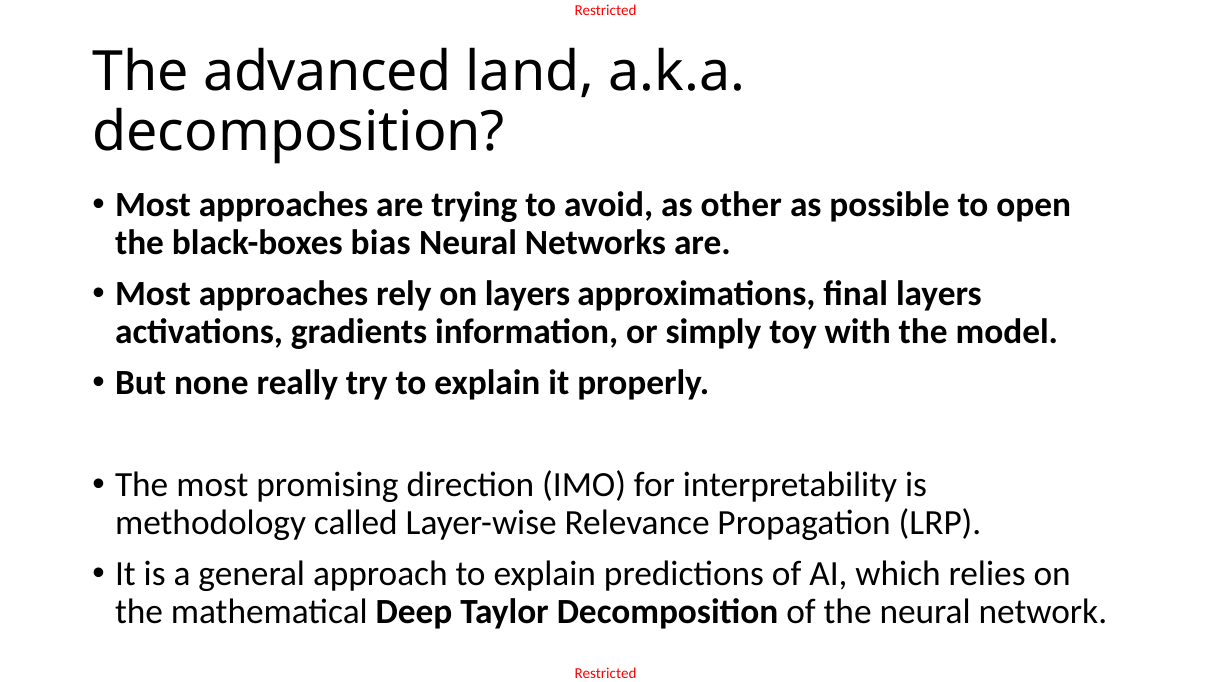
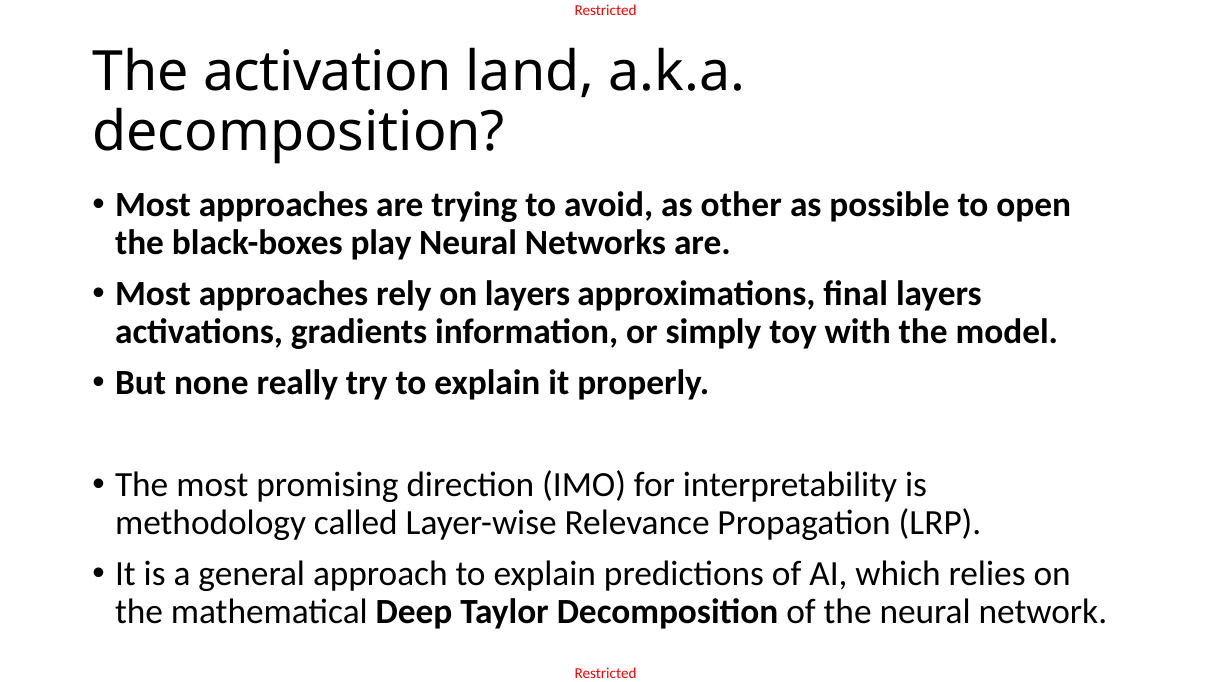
advanced: advanced -> activation
bias: bias -> play
